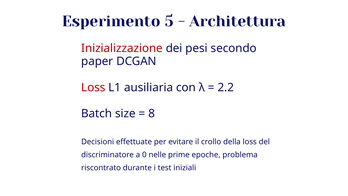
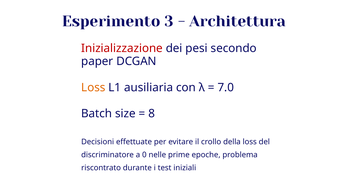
5: 5 -> 3
Loss at (93, 87) colour: red -> orange
2.2: 2.2 -> 7.0
